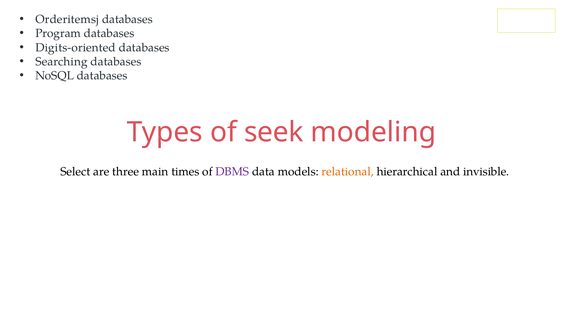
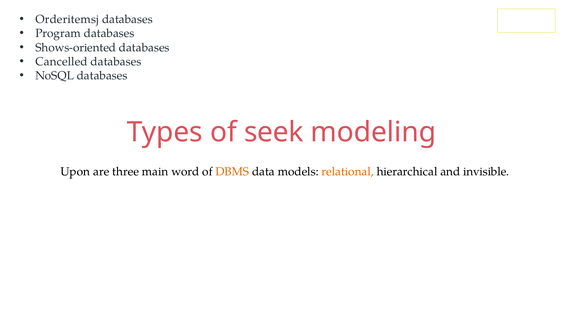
Digits-oriented: Digits-oriented -> Shows-oriented
Searching: Searching -> Cancelled
Select: Select -> Upon
times: times -> word
DBMS colour: purple -> orange
